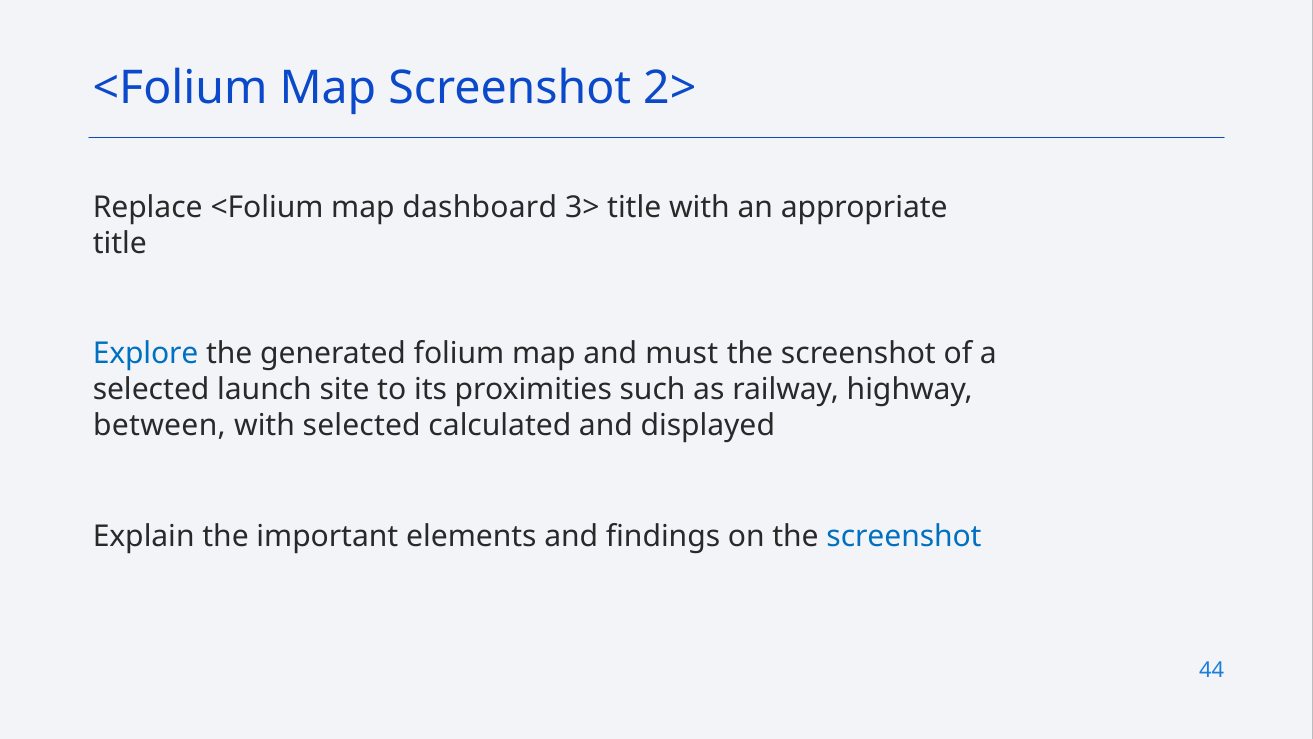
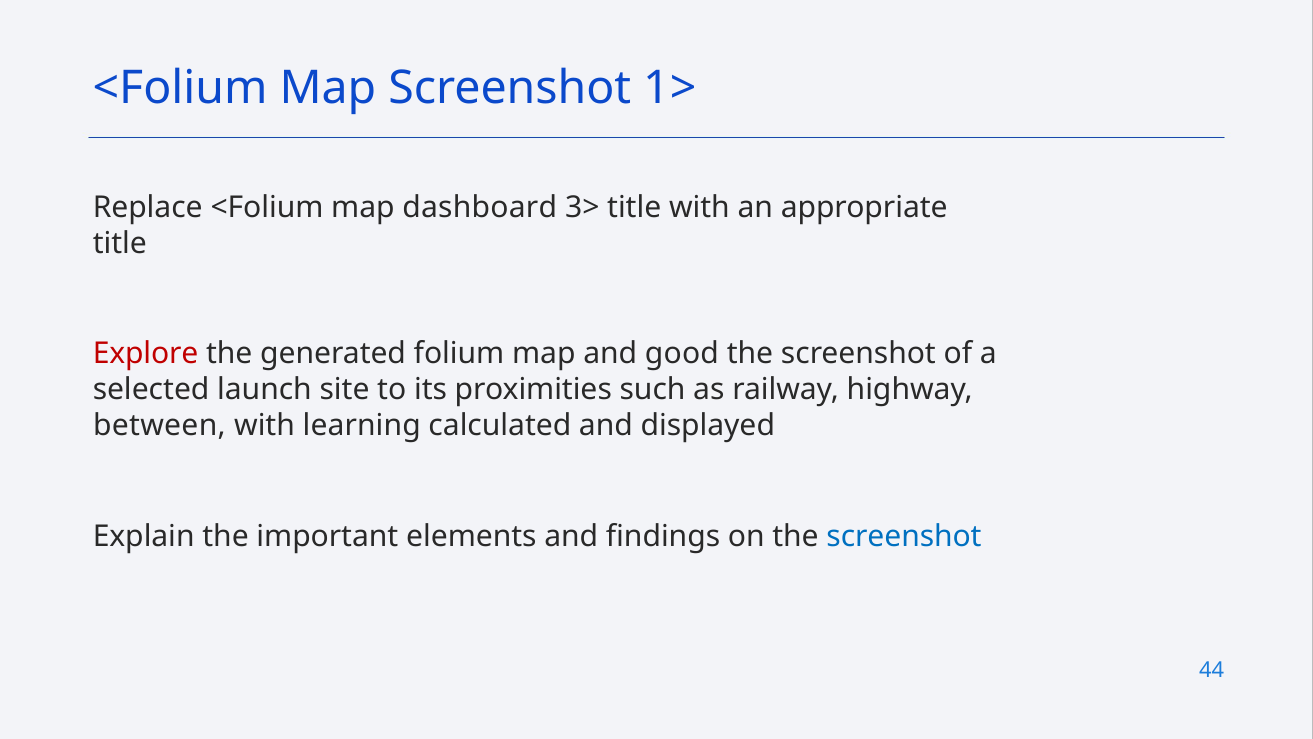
2>: 2> -> 1>
Explore colour: blue -> red
must: must -> good
with selected: selected -> learning
